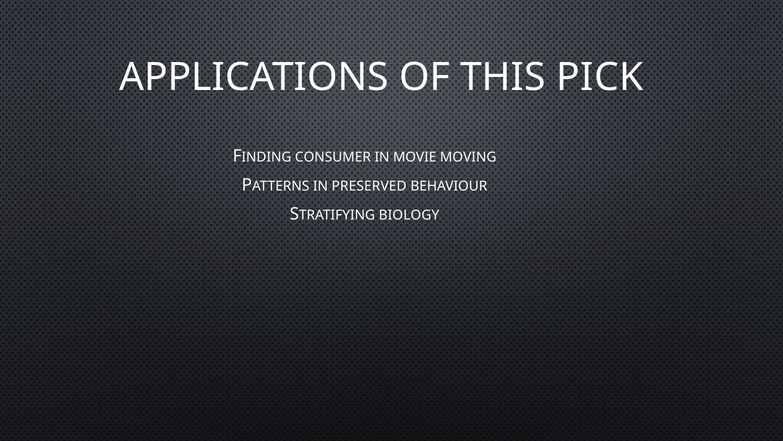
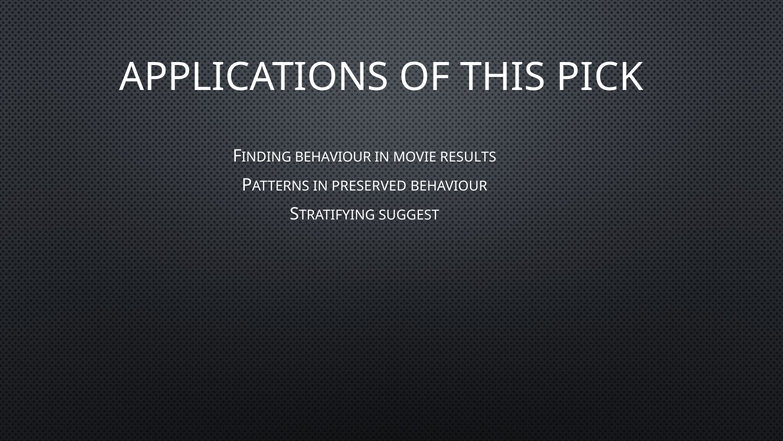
CONSUMER at (333, 157): CONSUMER -> BEHAVIOUR
MOVING: MOVING -> RESULTS
BIOLOGY: BIOLOGY -> SUGGEST
